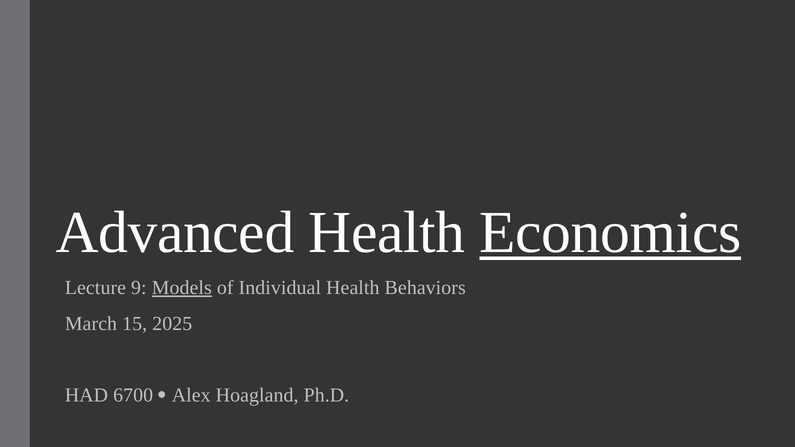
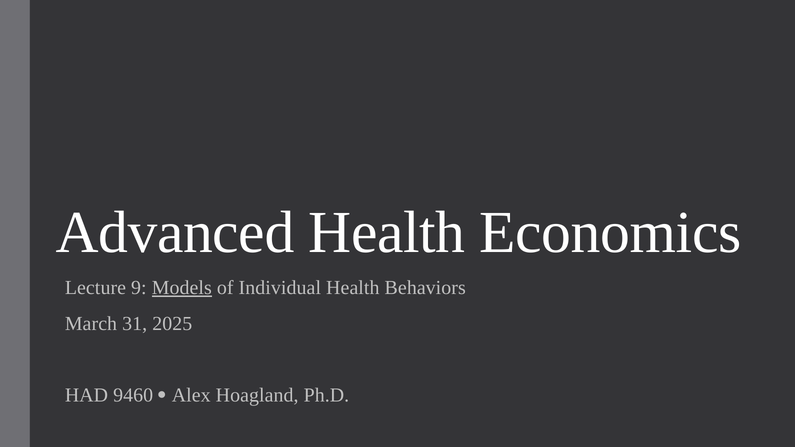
Economics underline: present -> none
15: 15 -> 31
6700: 6700 -> 9460
